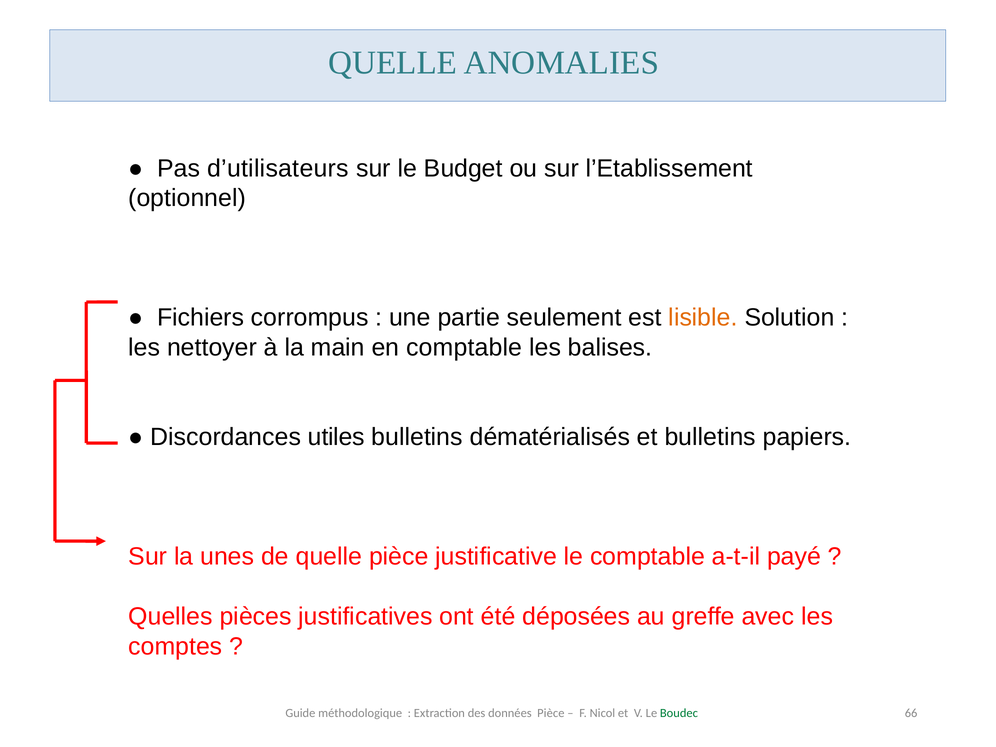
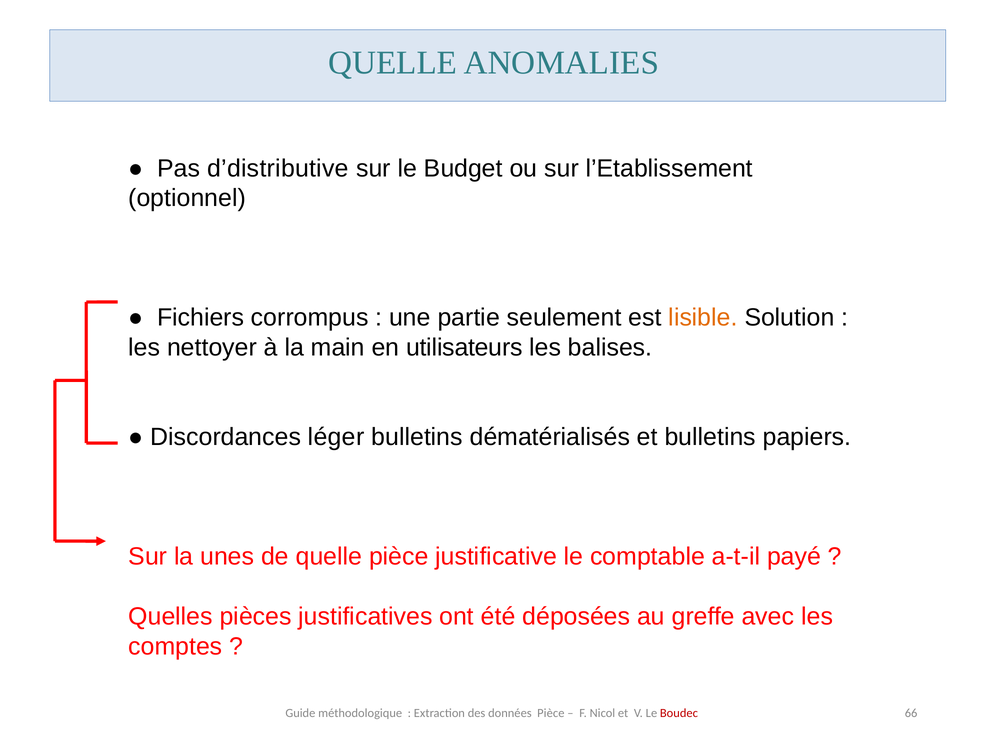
d’utilisateurs: d’utilisateurs -> d’distributive
en comptable: comptable -> utilisateurs
utiles: utiles -> léger
Boudec colour: green -> red
